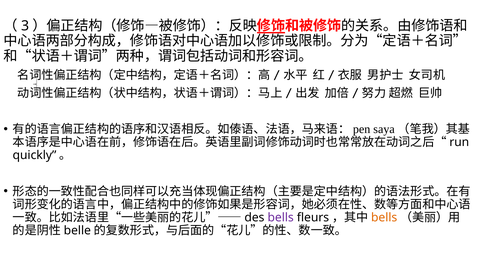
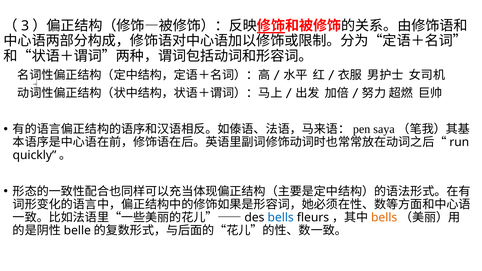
bells at (281, 217) colour: purple -> blue
